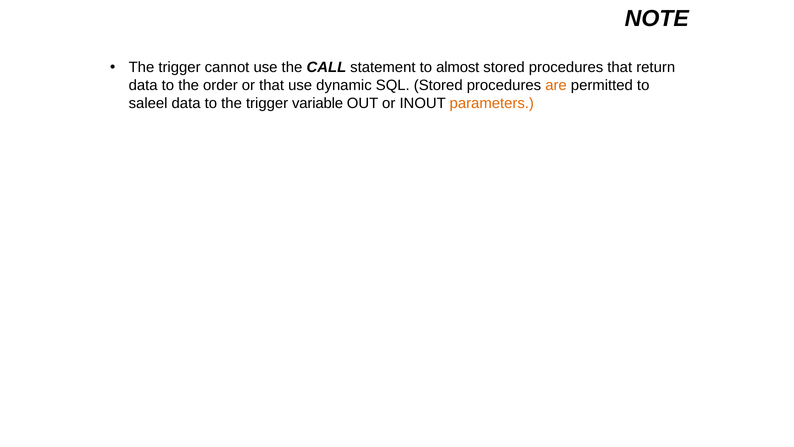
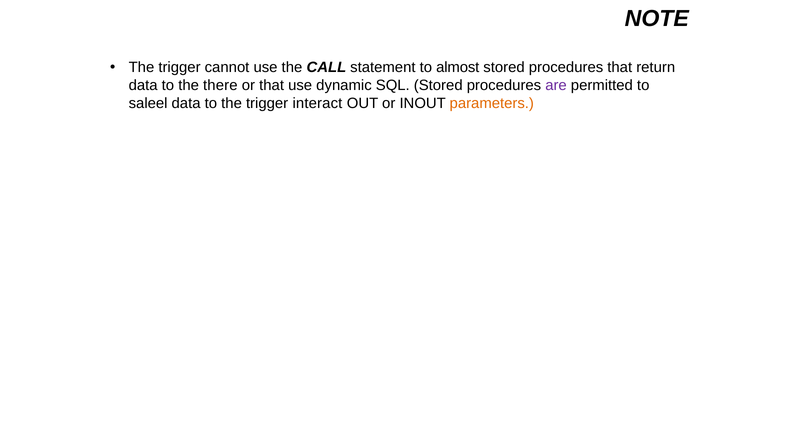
order: order -> there
are colour: orange -> purple
variable: variable -> interact
